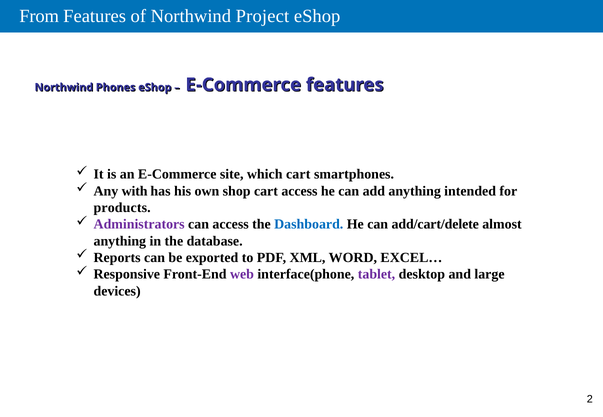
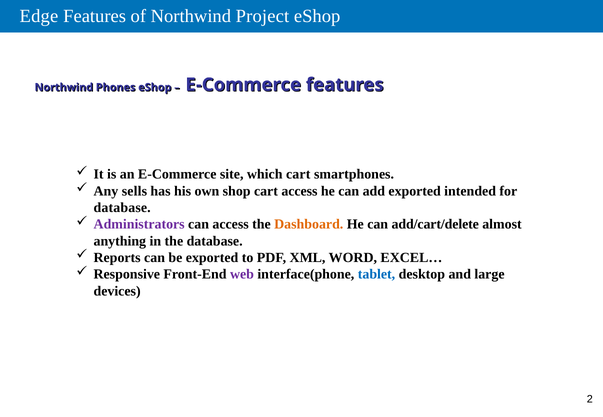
From: From -> Edge
with: with -> sells
add anything: anything -> exported
products at (122, 208): products -> database
Dashboard colour: blue -> orange
tablet colour: purple -> blue
